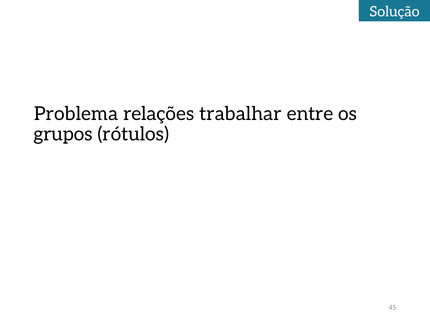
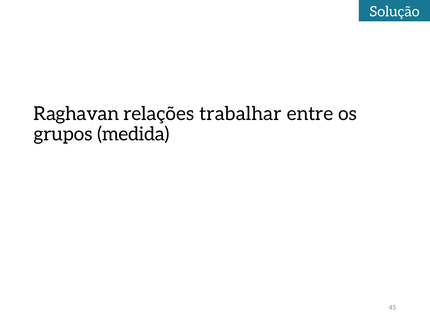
Problema: Problema -> Raghavan
rótulos: rótulos -> medida
